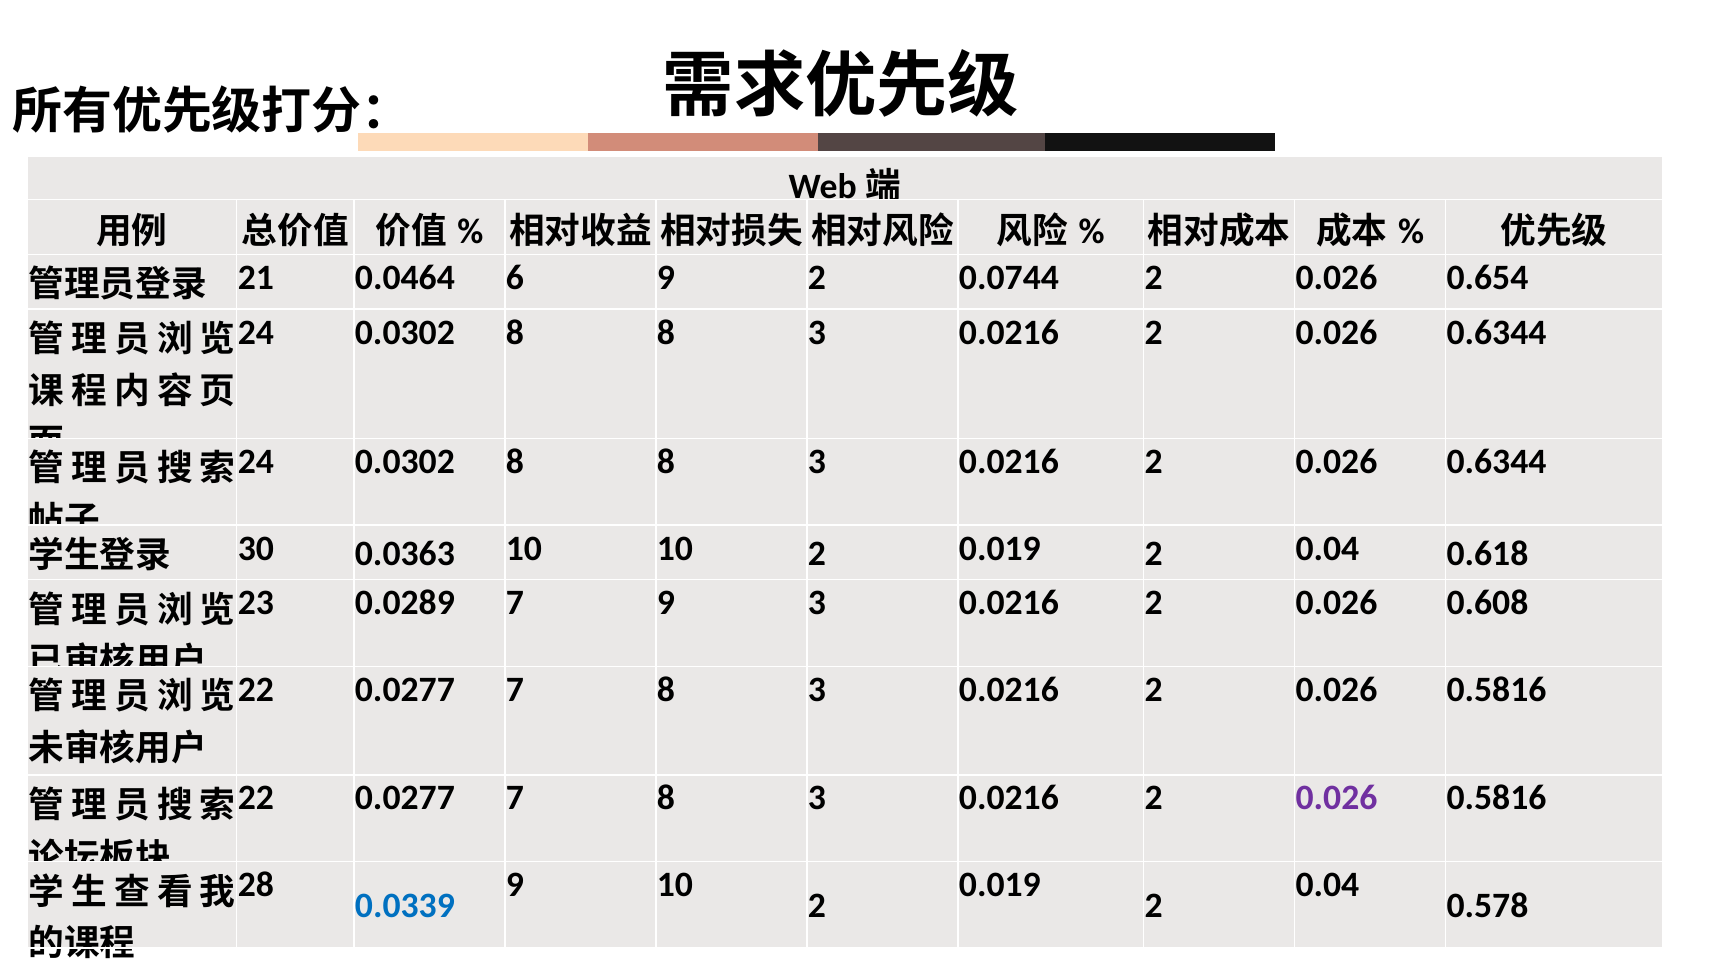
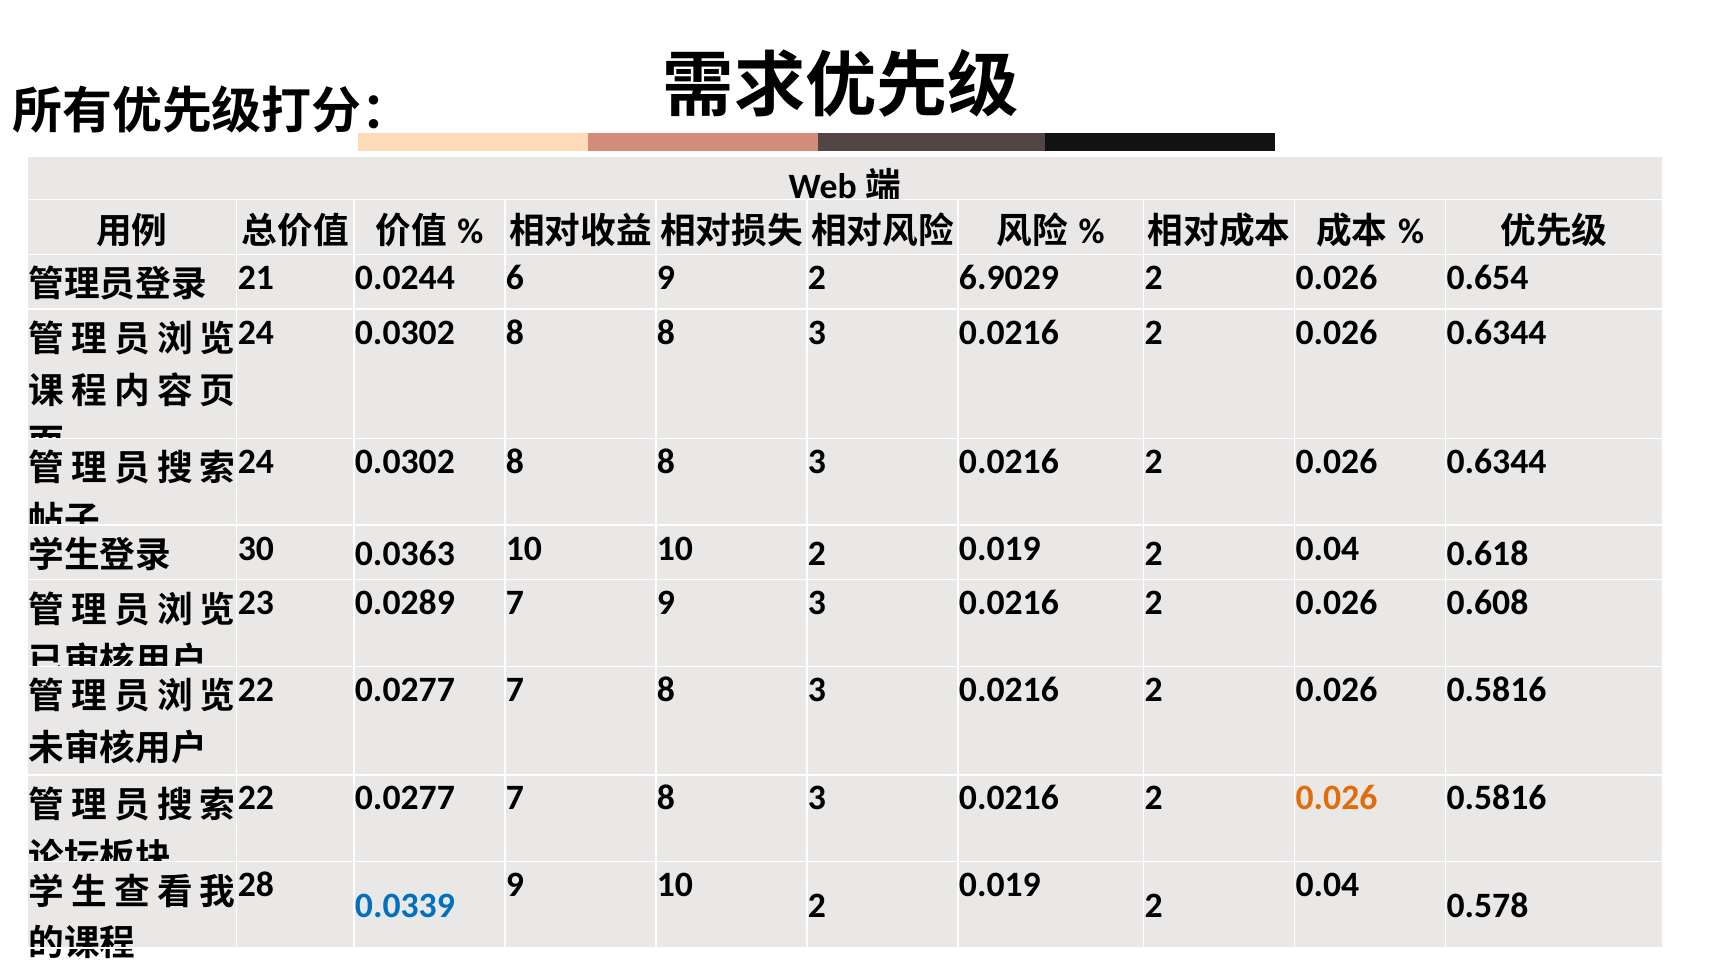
0.0464: 0.0464 -> 0.0244
0.0744: 0.0744 -> 6.9029
0.026 at (1337, 798) colour: purple -> orange
